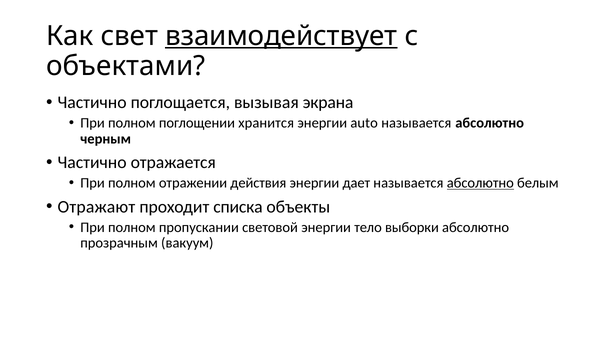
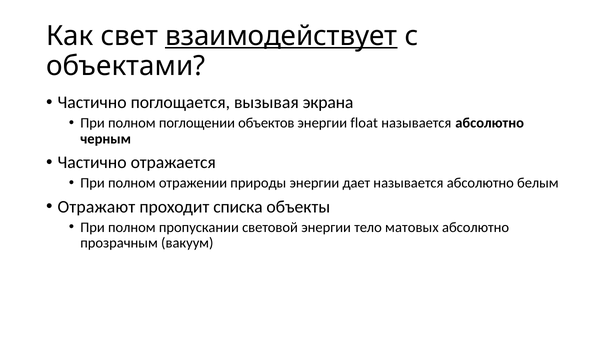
хранится: хранится -> объектов
auto: auto -> float
действия: действия -> природы
абсолютно at (480, 183) underline: present -> none
выборки: выборки -> матовых
